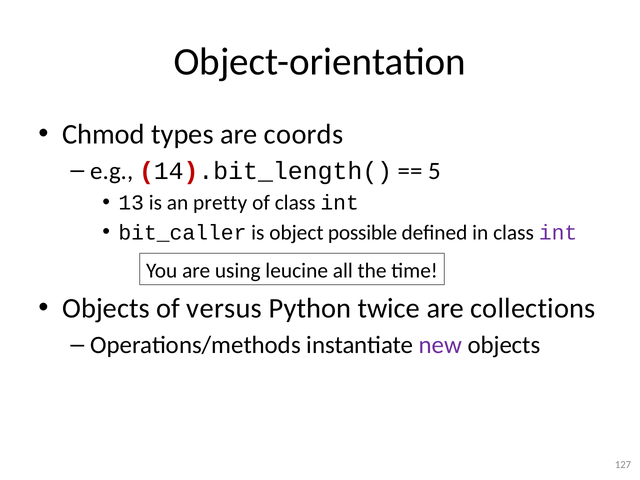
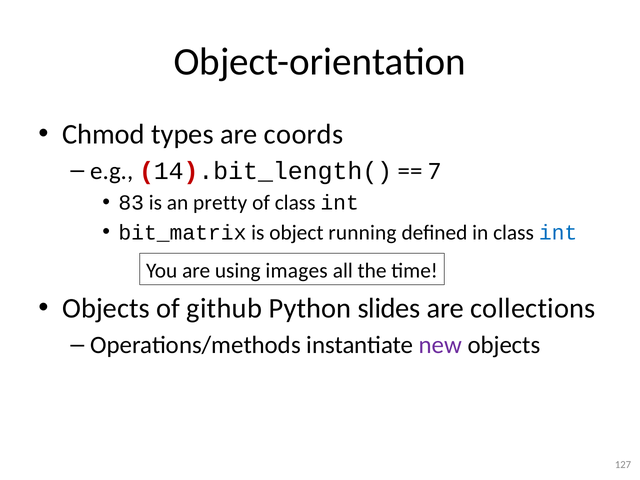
5: 5 -> 7
13: 13 -> 83
bit_caller: bit_caller -> bit_matrix
possible: possible -> running
int at (558, 233) colour: purple -> blue
leucine: leucine -> images
versus: versus -> github
twice: twice -> slides
